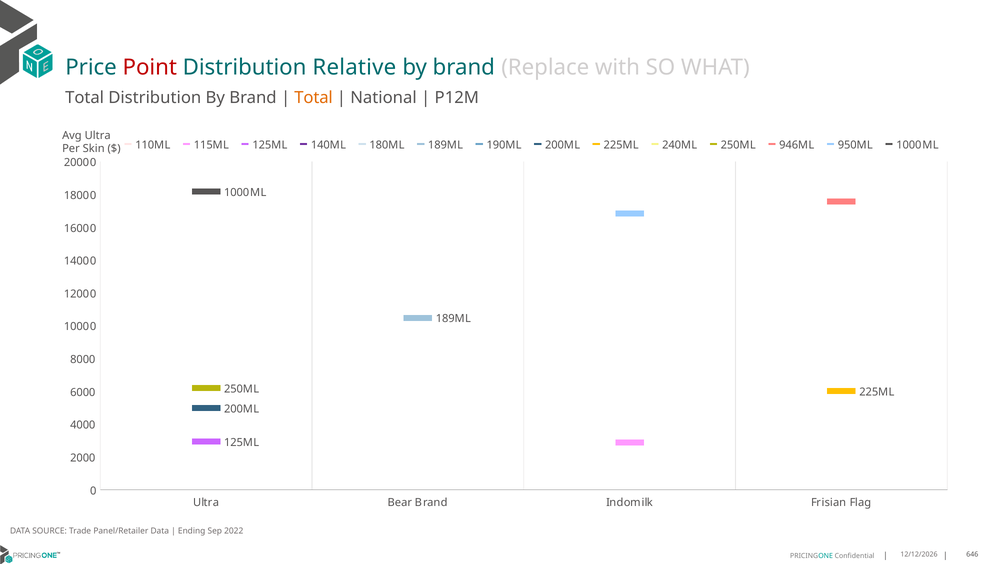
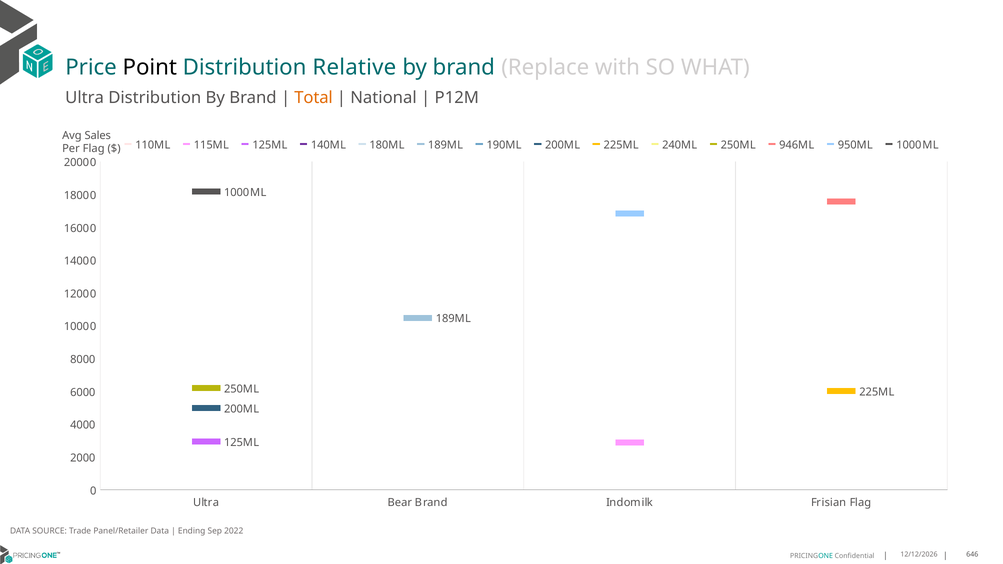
Point colour: red -> black
Total at (85, 98): Total -> Ultra
Avg Ultra: Ultra -> Sales
Per Skin: Skin -> Flag
